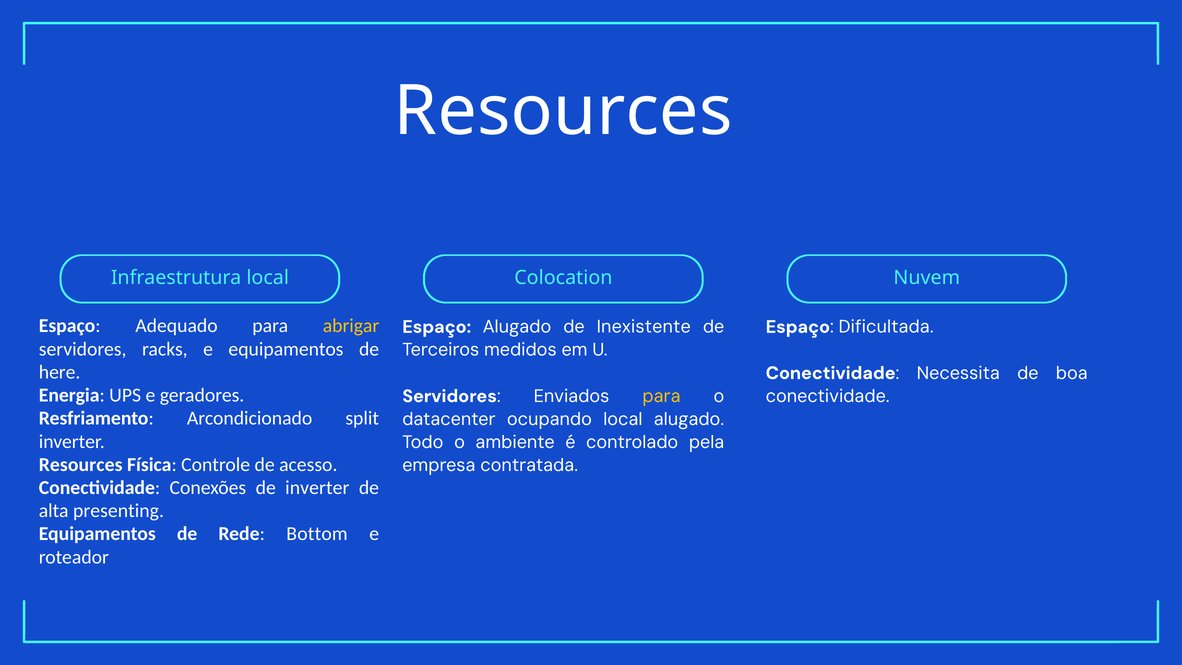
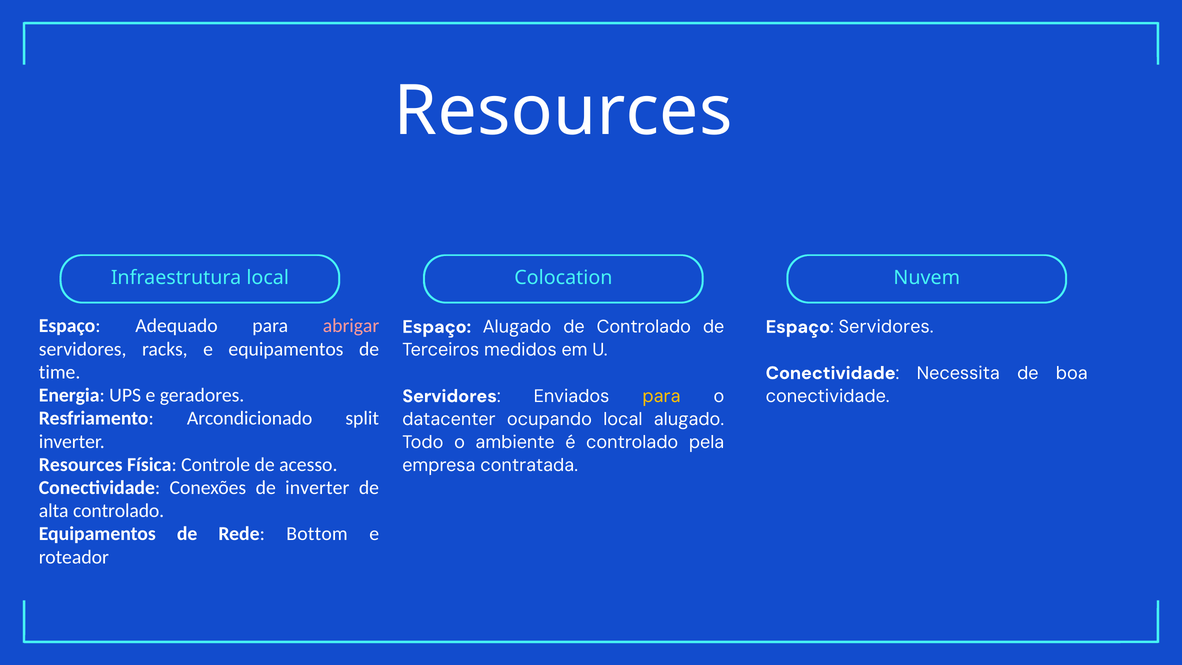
abrigar colour: yellow -> pink
de Inexistente: Inexistente -> Controlado
Espaço Dificultada: Dificultada -> Servidores
here: here -> time
alta presenting: presenting -> controlado
